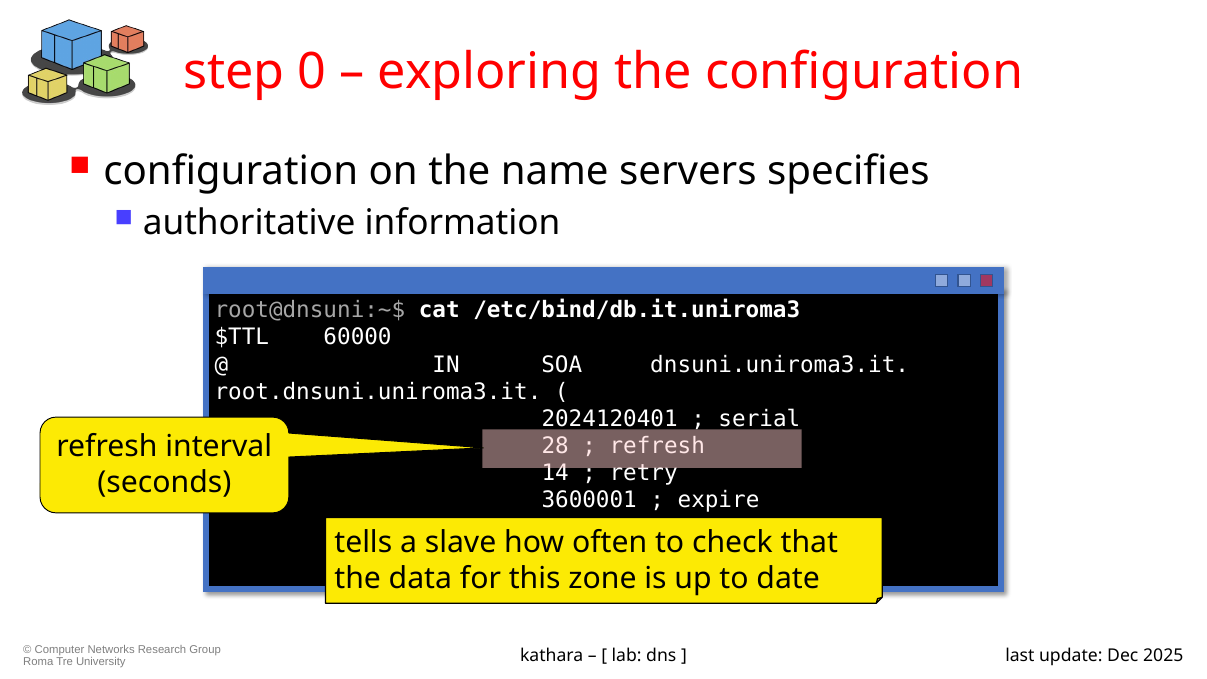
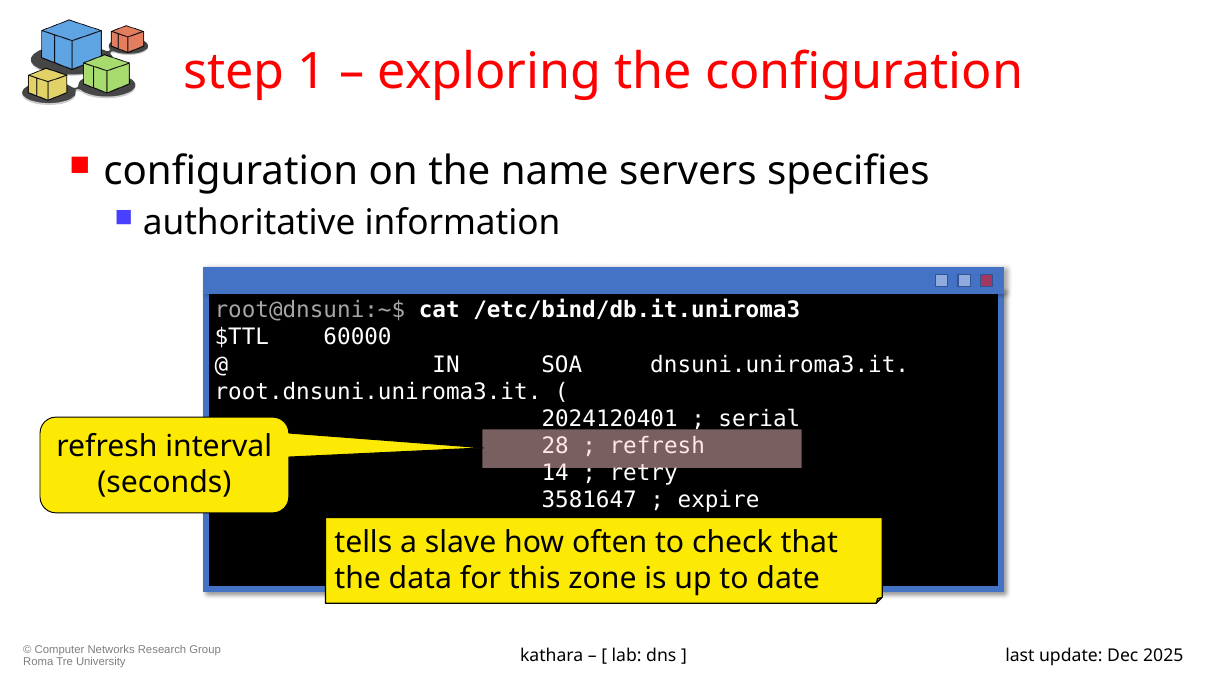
step 0: 0 -> 1
3600001: 3600001 -> 3581647
